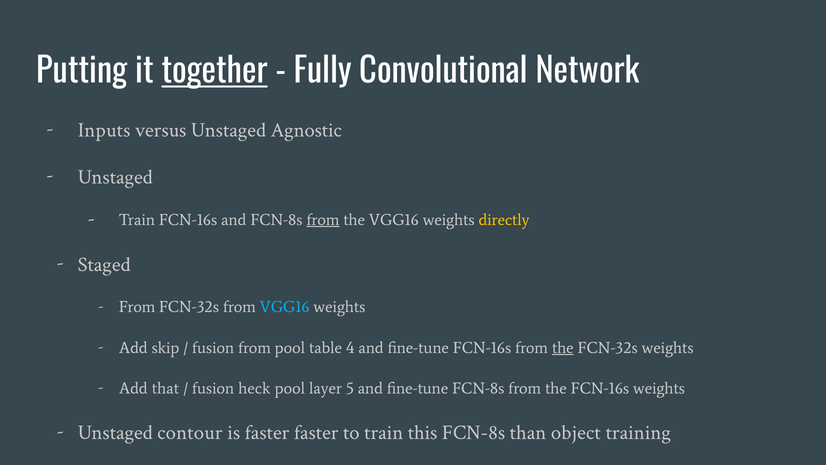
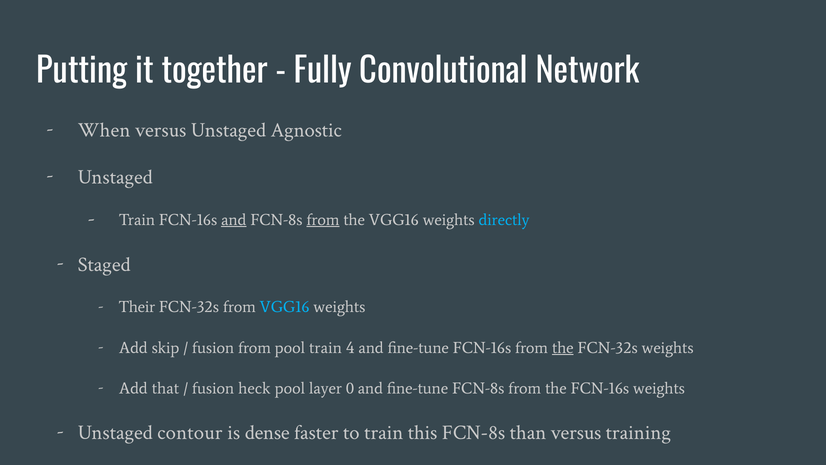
together underline: present -> none
Inputs: Inputs -> When
and at (234, 220) underline: none -> present
directly colour: yellow -> light blue
From at (137, 307): From -> Their
pool table: table -> train
5: 5 -> 0
is faster: faster -> dense
than object: object -> versus
